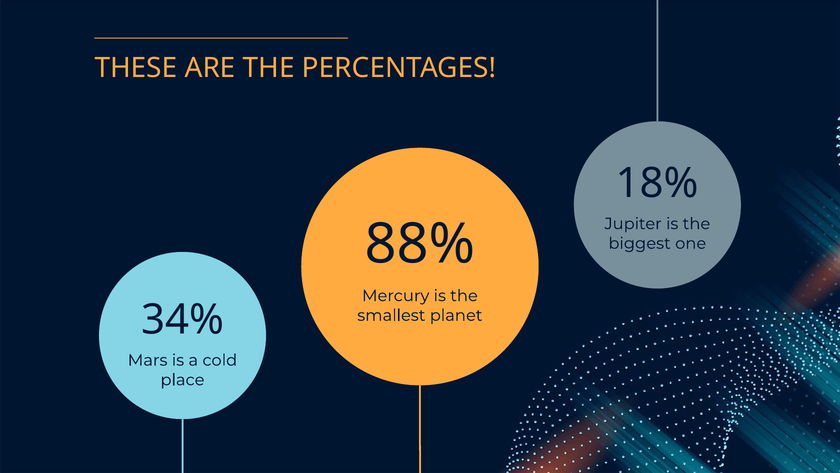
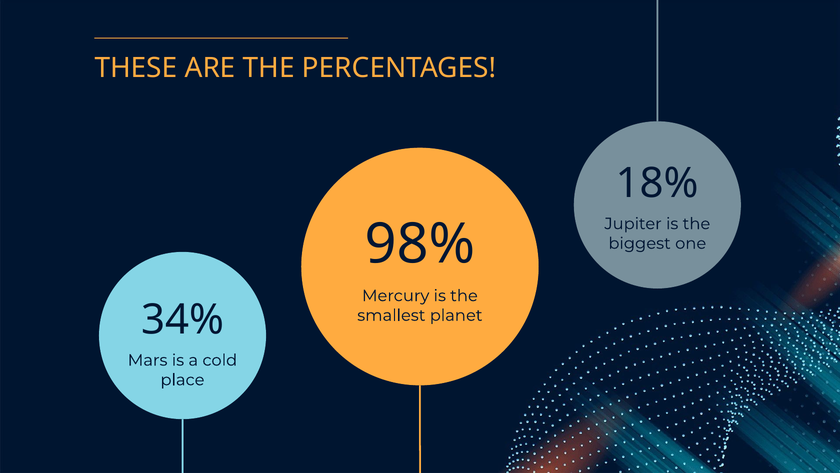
88%: 88% -> 98%
